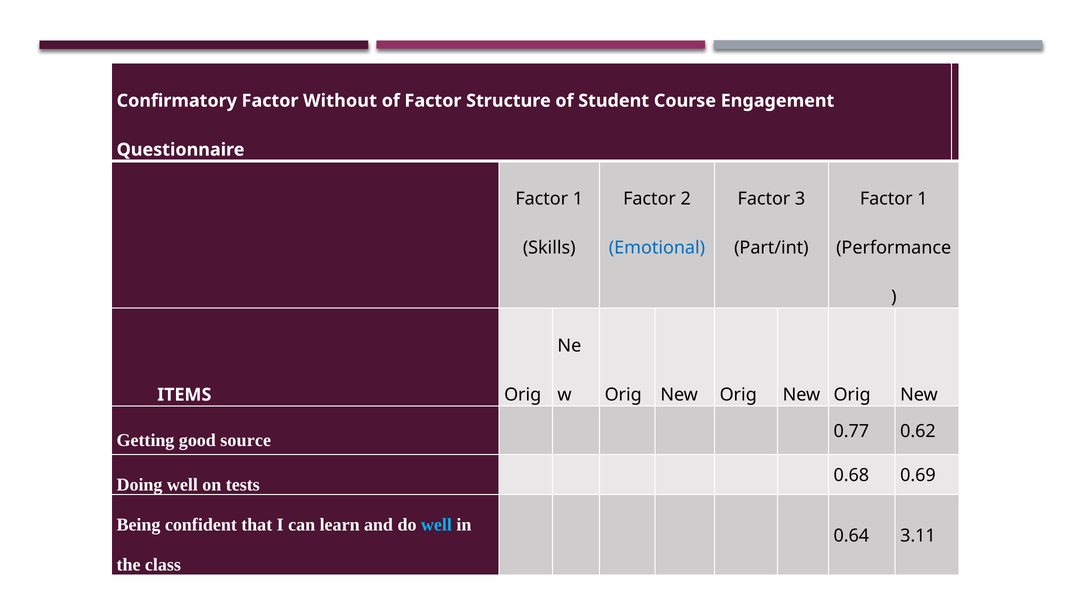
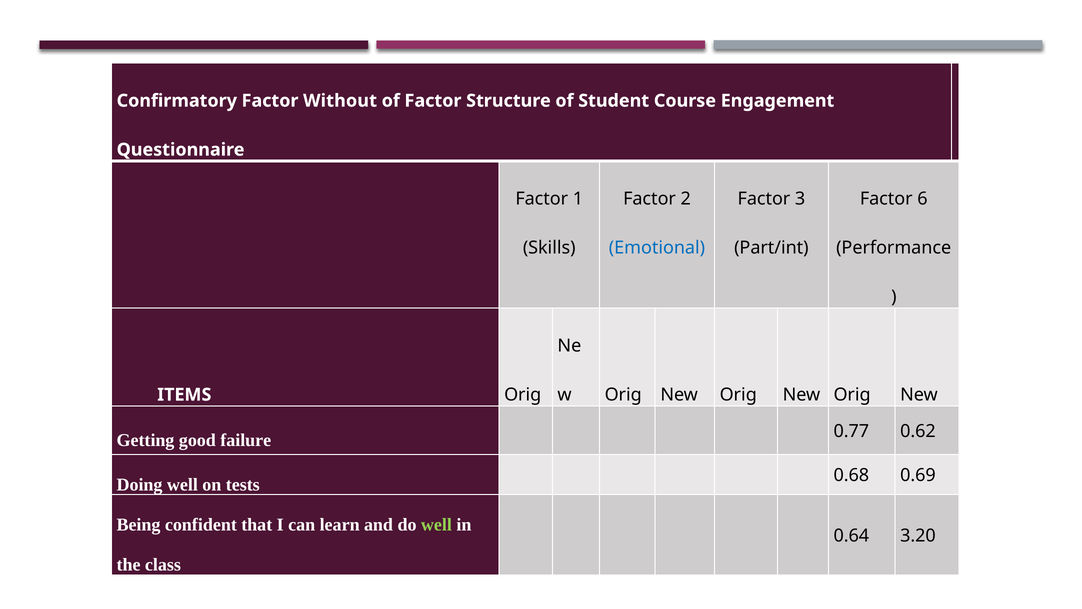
1 at (922, 199): 1 -> 6
source: source -> failure
well at (436, 524) colour: light blue -> light green
3.11: 3.11 -> 3.20
